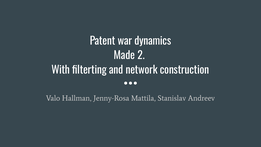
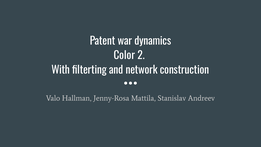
Made: Made -> Color
